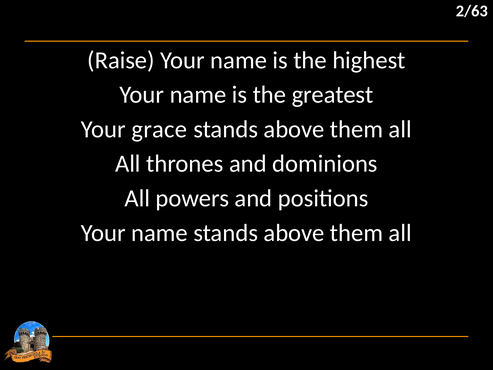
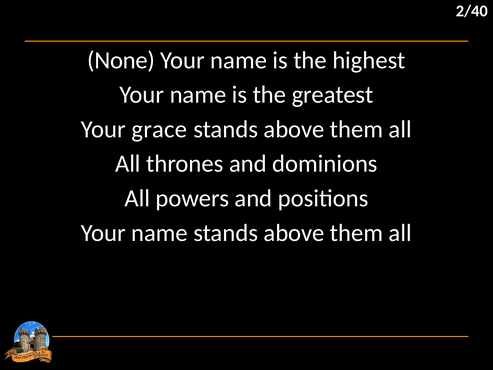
2/63: 2/63 -> 2/40
Raise: Raise -> None
